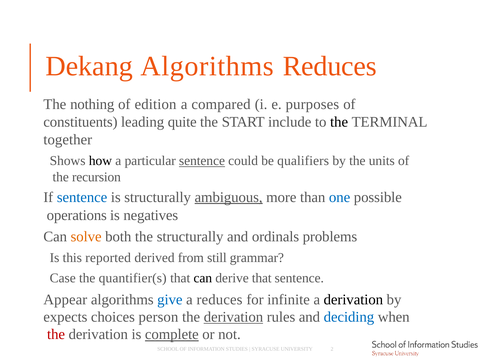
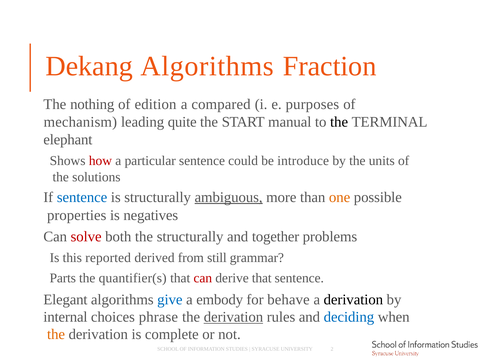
Algorithms Reduces: Reduces -> Fraction
constituents: constituents -> mechanism
include: include -> manual
together: together -> elephant
how colour: black -> red
sentence at (202, 161) underline: present -> none
qualifiers: qualifiers -> introduce
recursion: recursion -> solutions
one colour: blue -> orange
operations: operations -> properties
solve colour: orange -> red
ordinals: ordinals -> together
Case: Case -> Parts
can at (203, 278) colour: black -> red
Appear: Appear -> Elegant
a reduces: reduces -> embody
infinite: infinite -> behave
expects: expects -> internal
person: person -> phrase
the at (56, 335) colour: red -> orange
complete underline: present -> none
